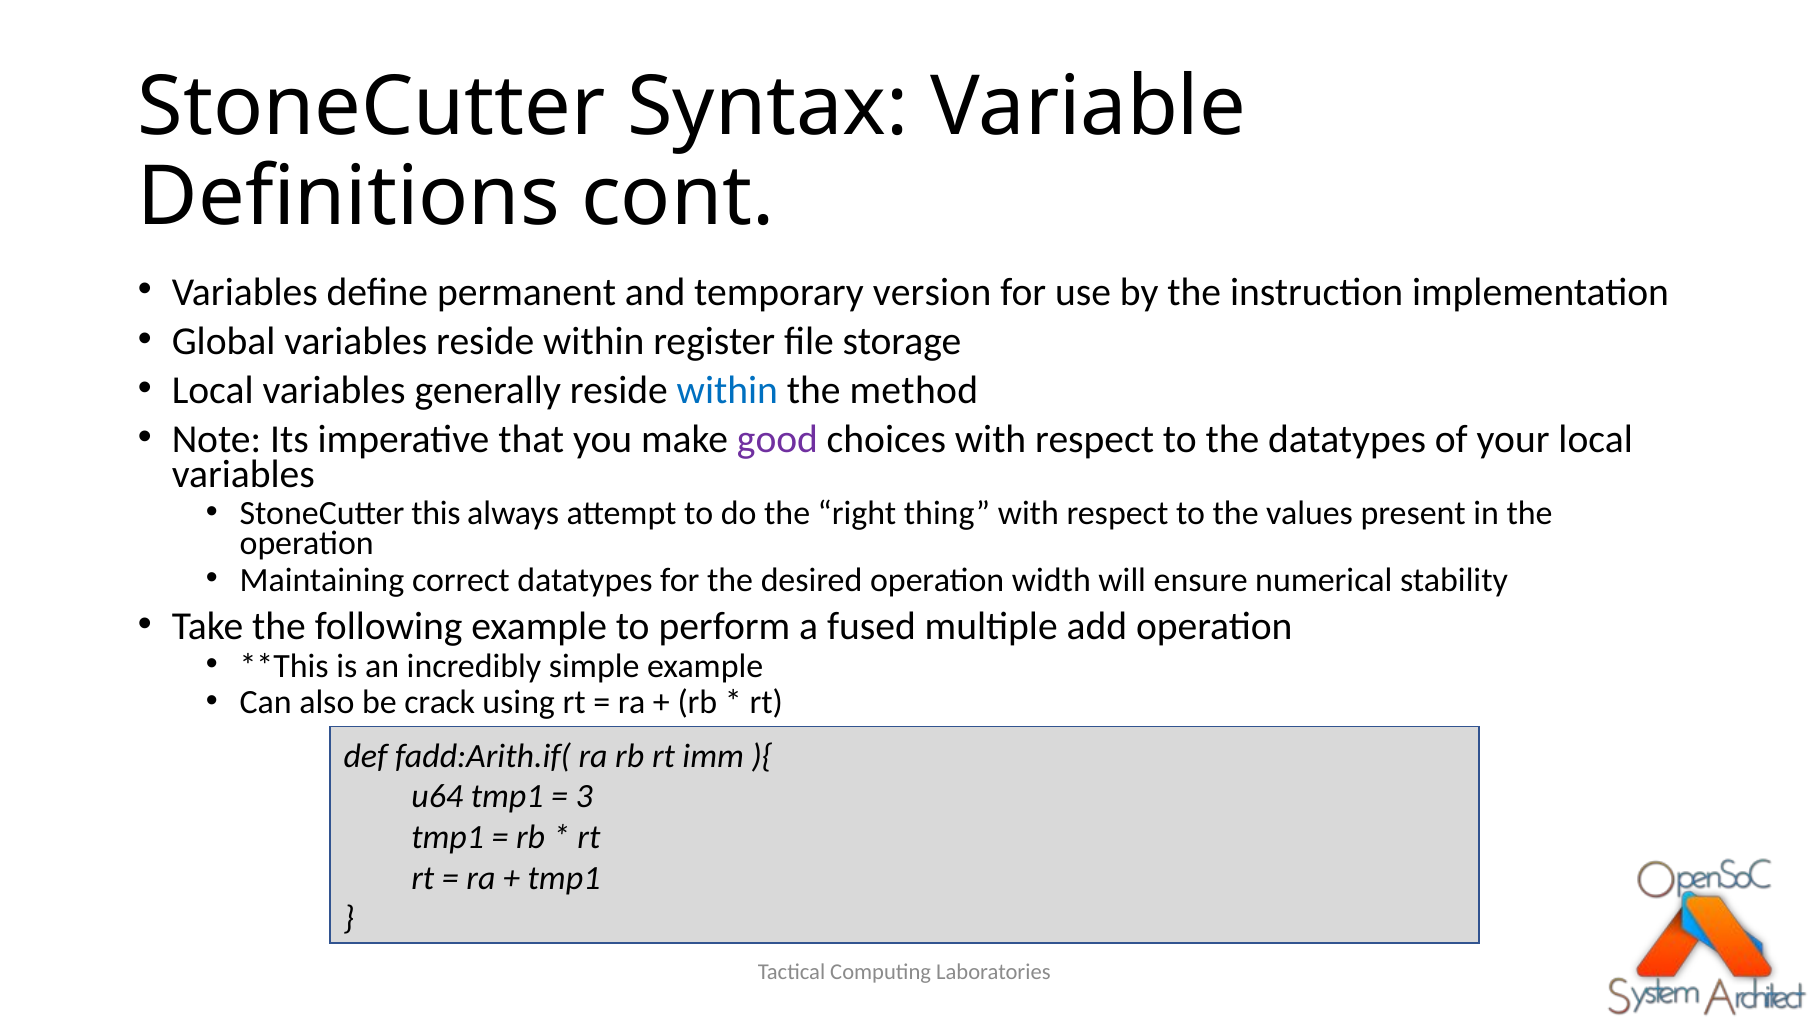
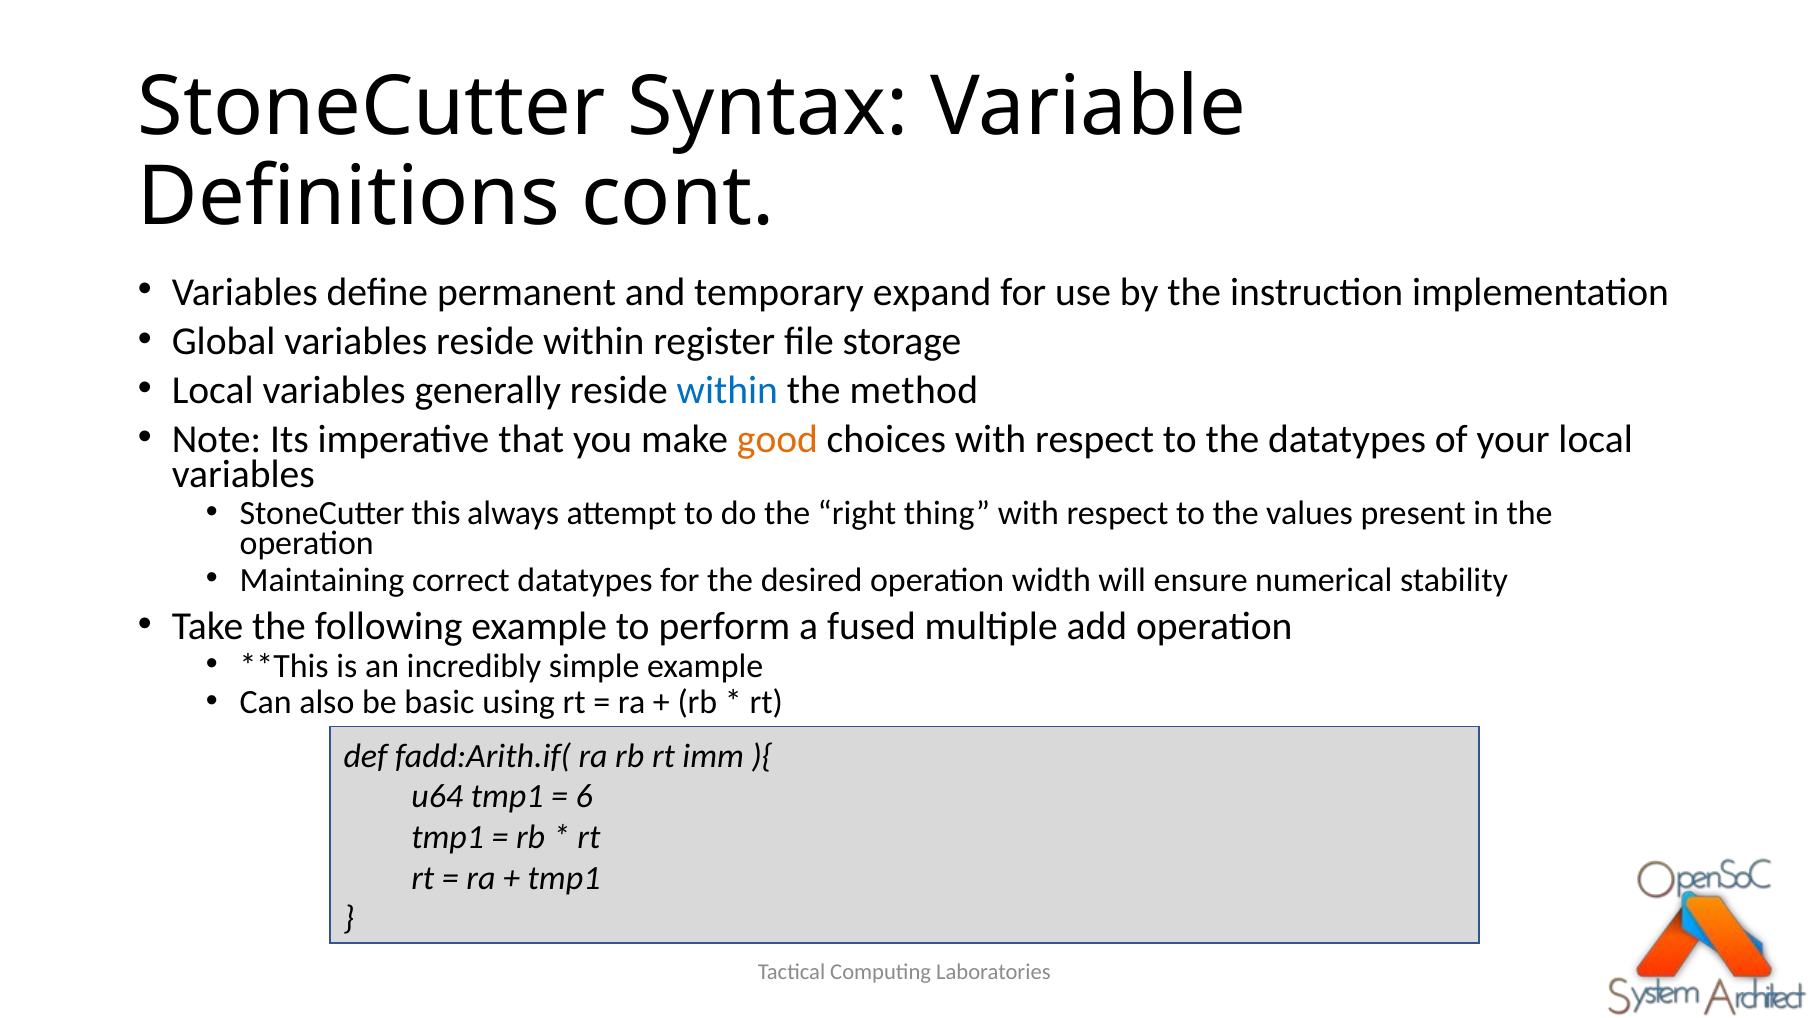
version: version -> expand
good colour: purple -> orange
crack: crack -> basic
3: 3 -> 6
